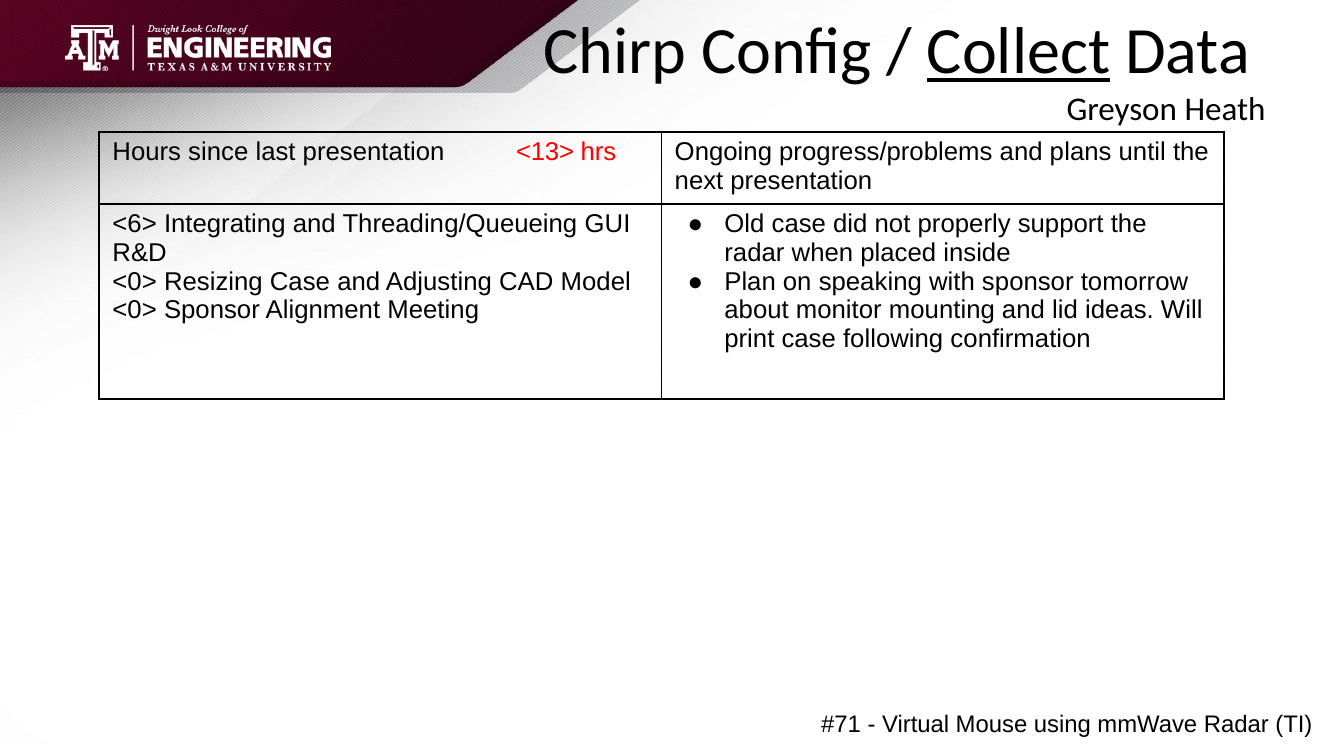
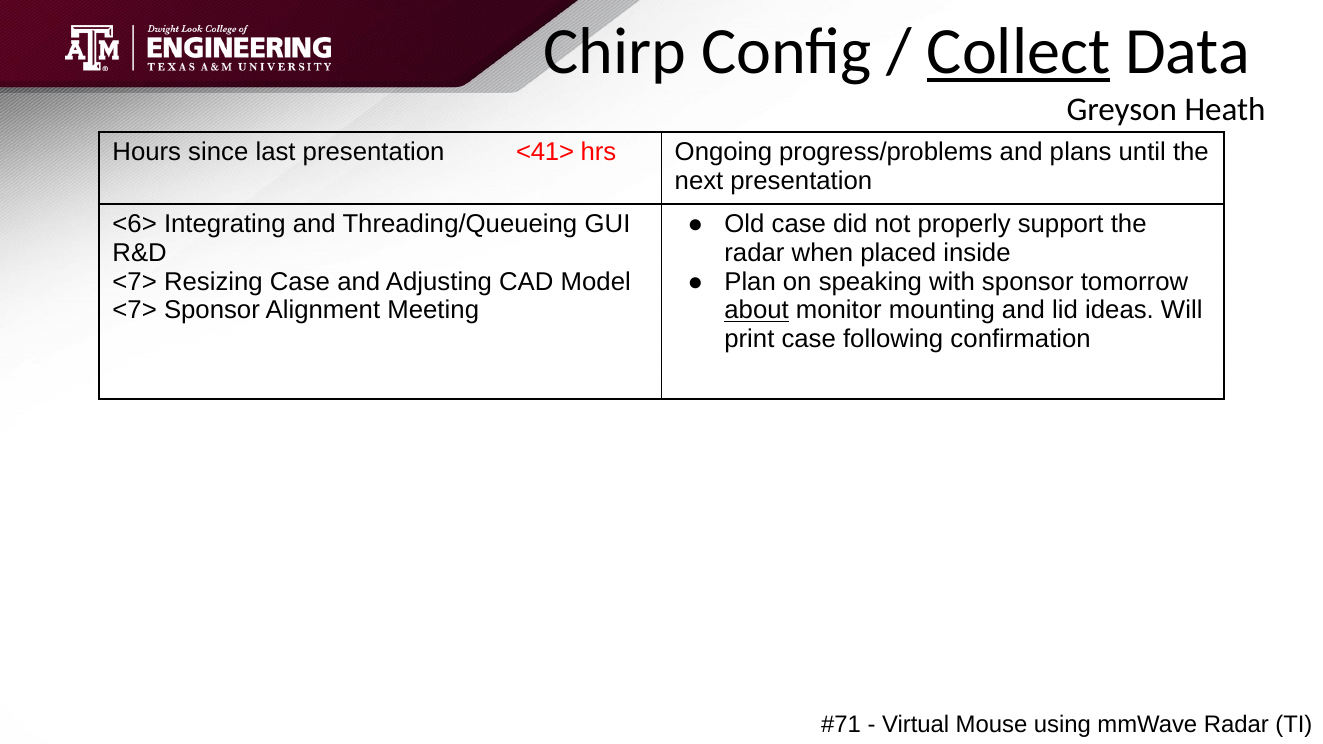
<13>: <13> -> <41>
<0> at (135, 282): <0> -> <7>
<0> at (135, 311): <0> -> <7>
about underline: none -> present
